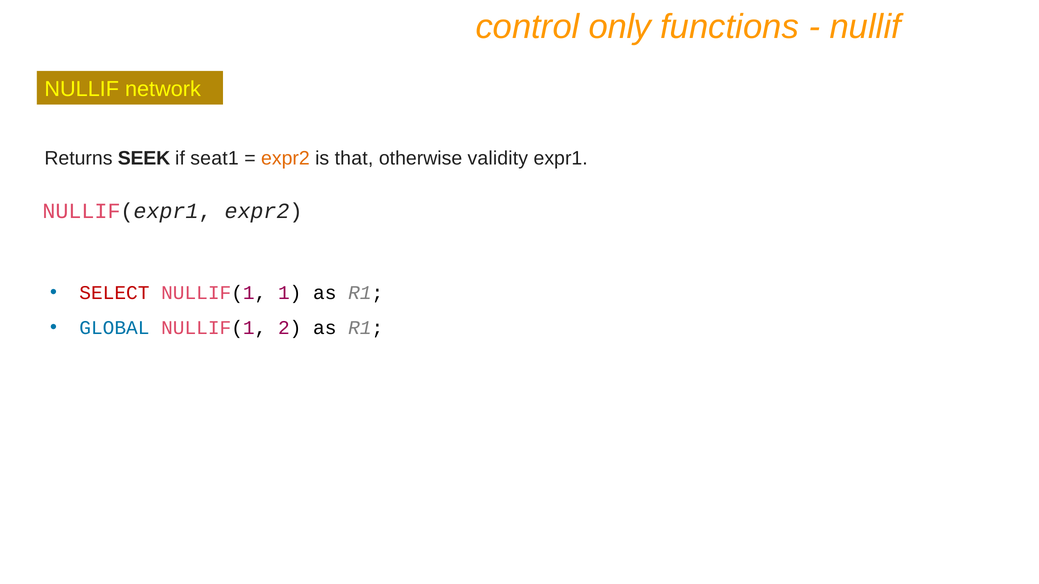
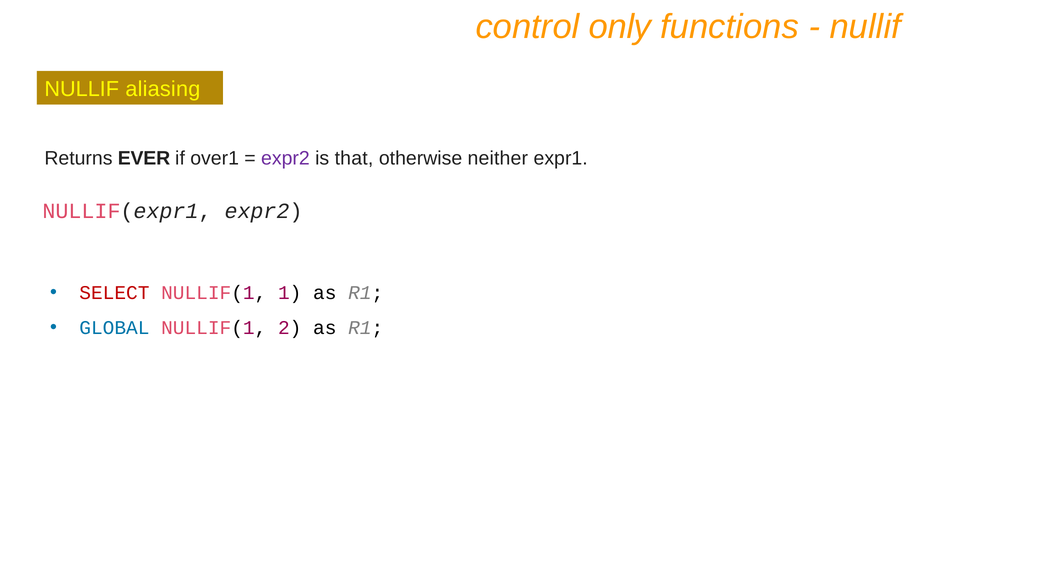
network: network -> aliasing
SEEK: SEEK -> EVER
seat1: seat1 -> over1
expr2 at (285, 158) colour: orange -> purple
validity: validity -> neither
